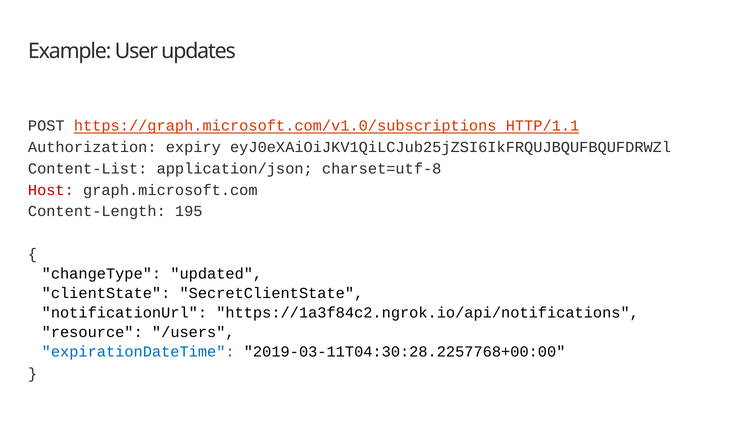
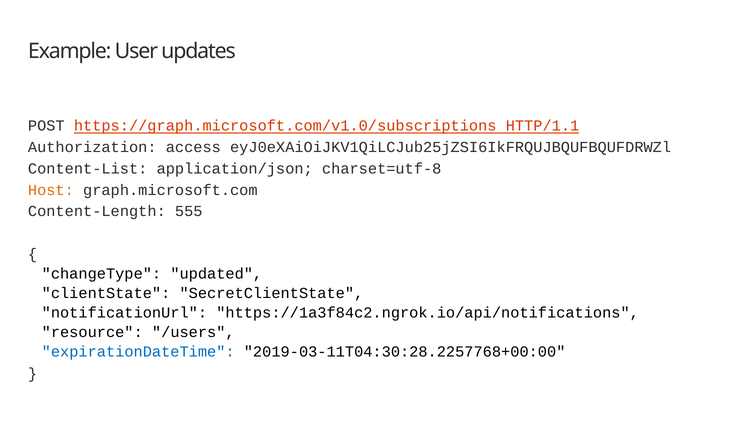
expiry: expiry -> access
Host colour: red -> orange
195: 195 -> 555
